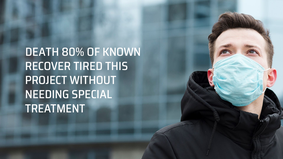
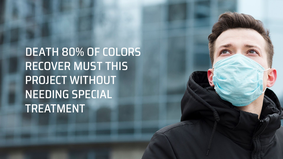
KNOWN: KNOWN -> COLORS
TIRED: TIRED -> MUST
